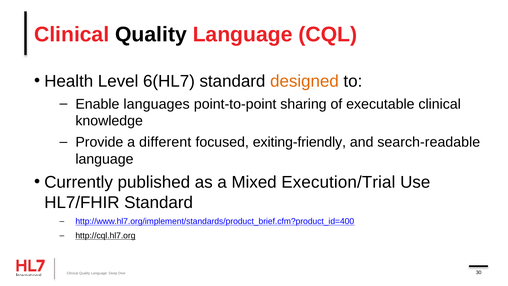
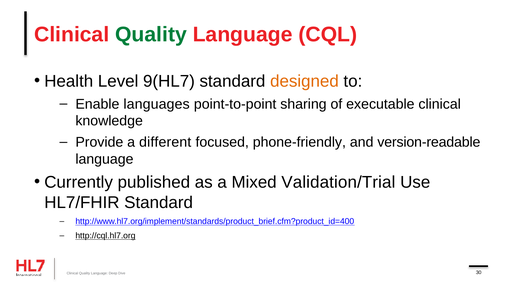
Quality at (151, 35) colour: black -> green
6(HL7: 6(HL7 -> 9(HL7
exiting-friendly: exiting-friendly -> phone-friendly
search-readable: search-readable -> version-readable
Execution/Trial: Execution/Trial -> Validation/Trial
